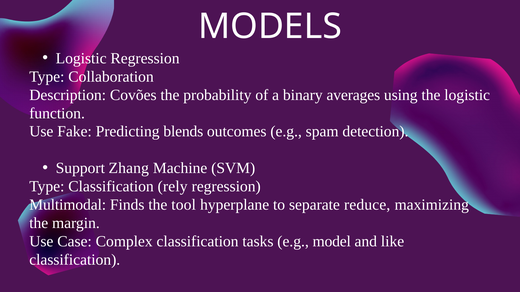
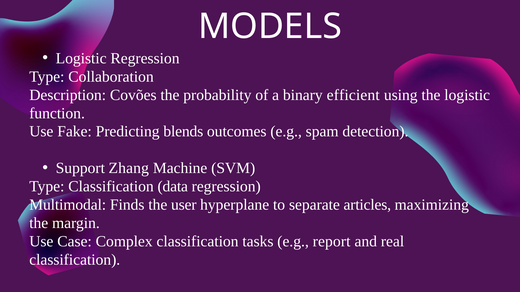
averages: averages -> efficient
rely: rely -> data
tool: tool -> user
reduce: reduce -> articles
model: model -> report
like: like -> real
